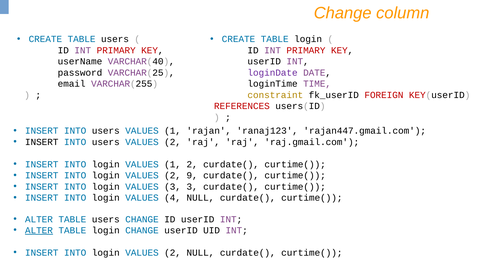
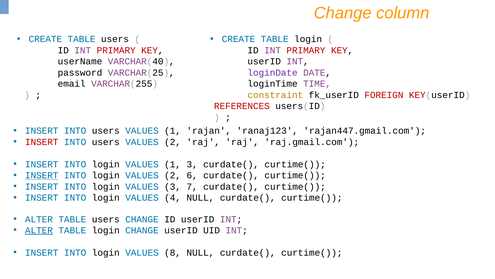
INSERT at (42, 142) colour: black -> red
1 2: 2 -> 3
INSERT at (42, 175) underline: none -> present
9: 9 -> 6
3 3: 3 -> 7
2 at (173, 252): 2 -> 8
